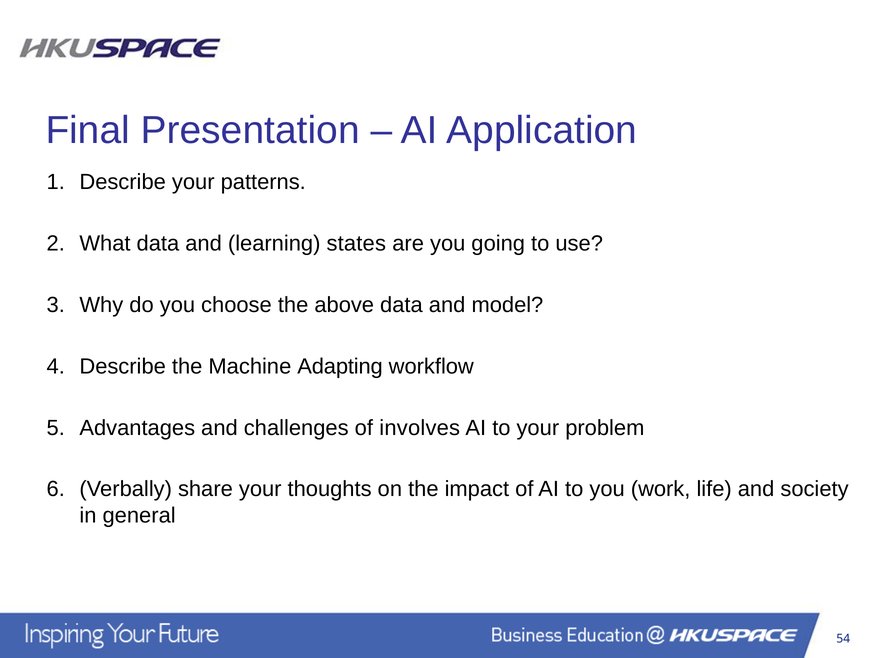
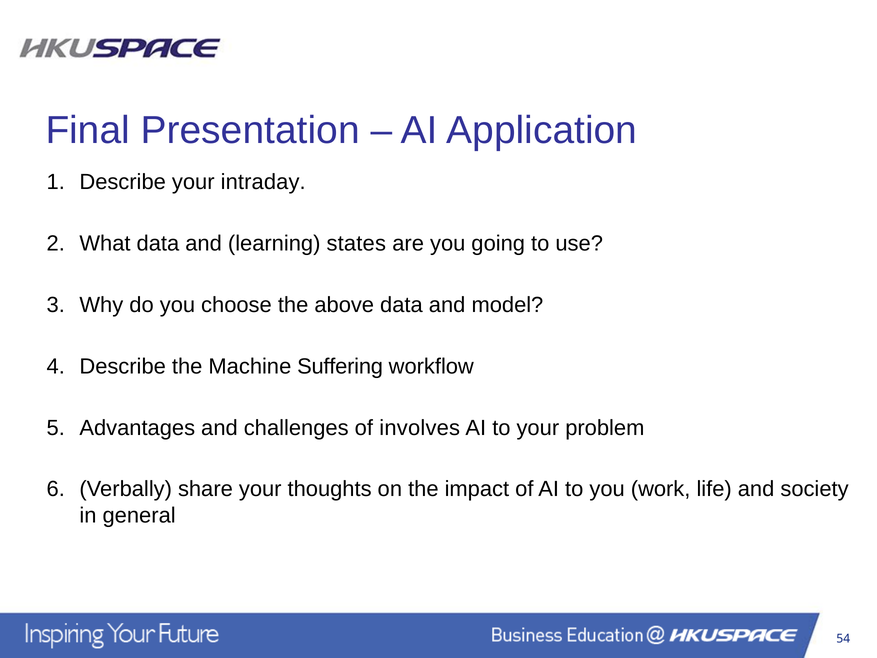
patterns: patterns -> intraday
Adapting: Adapting -> Suffering
